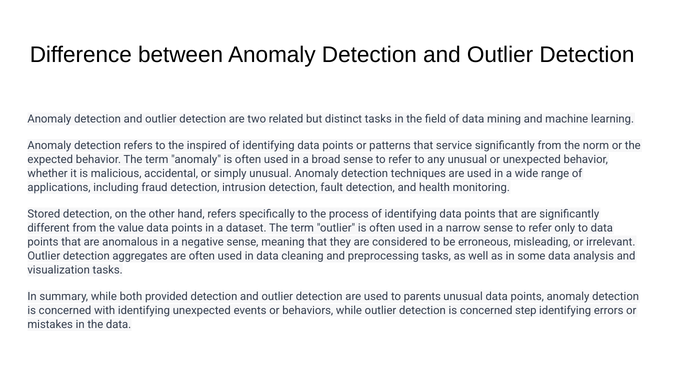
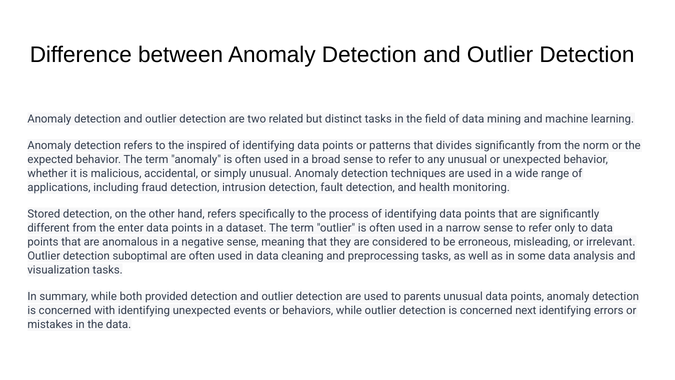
service: service -> divides
value: value -> enter
aggregates: aggregates -> suboptimal
step: step -> next
